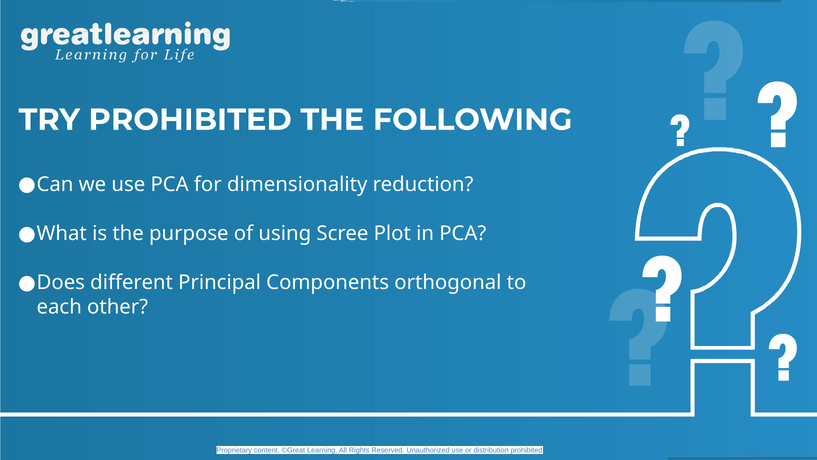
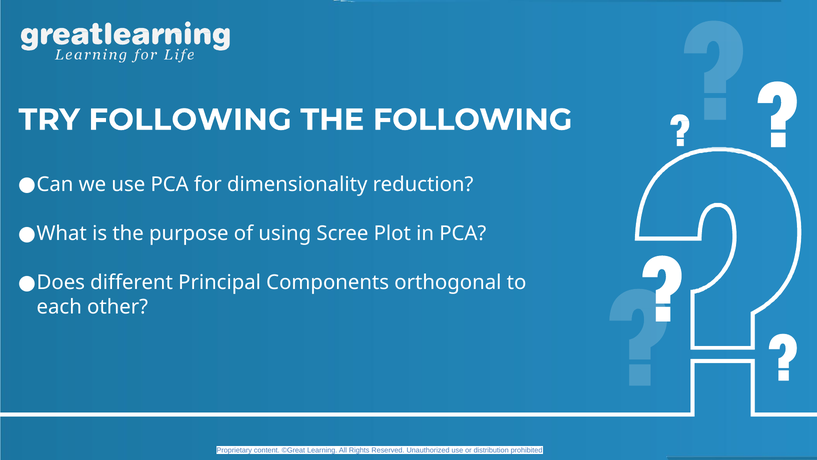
TRY PROHIBITED: PROHIBITED -> FOLLOWING
